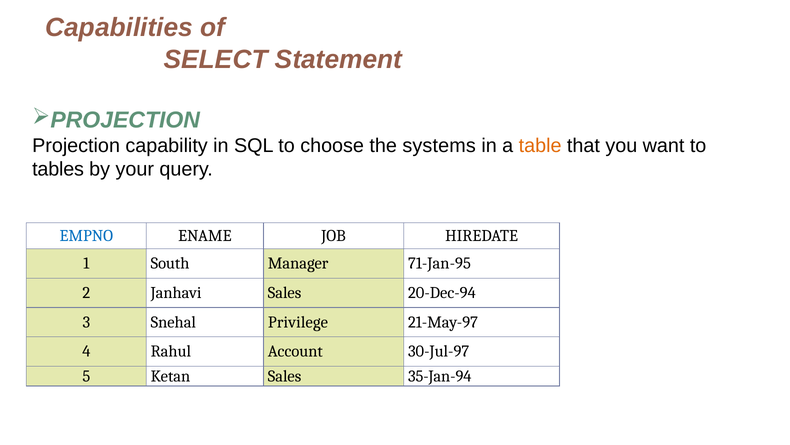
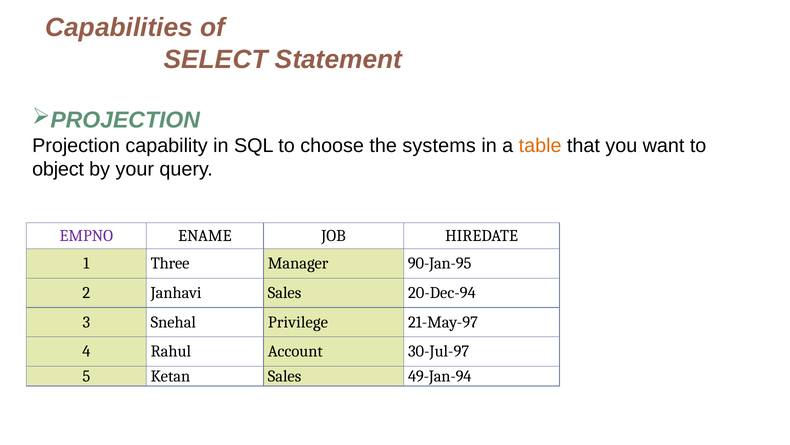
tables: tables -> object
EMPNO colour: blue -> purple
South: South -> Three
71-Jan-95: 71-Jan-95 -> 90-Jan-95
35-Jan-94: 35-Jan-94 -> 49-Jan-94
